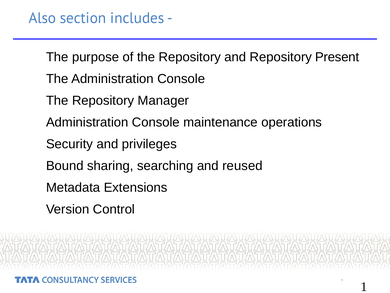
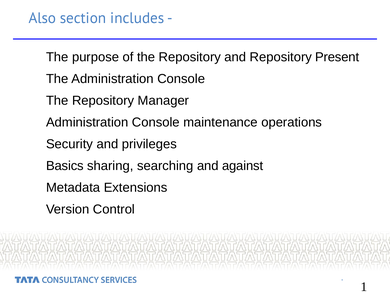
Bound: Bound -> Basics
reused: reused -> against
